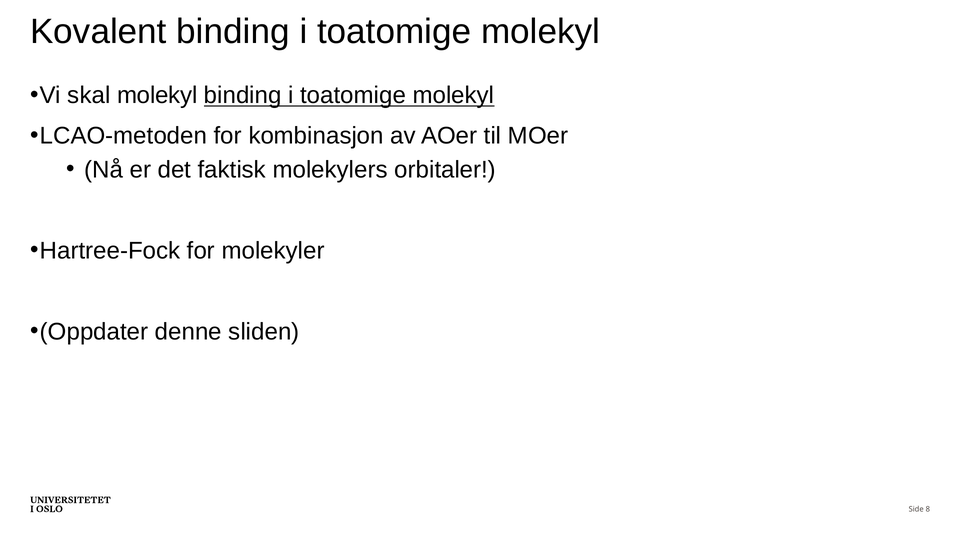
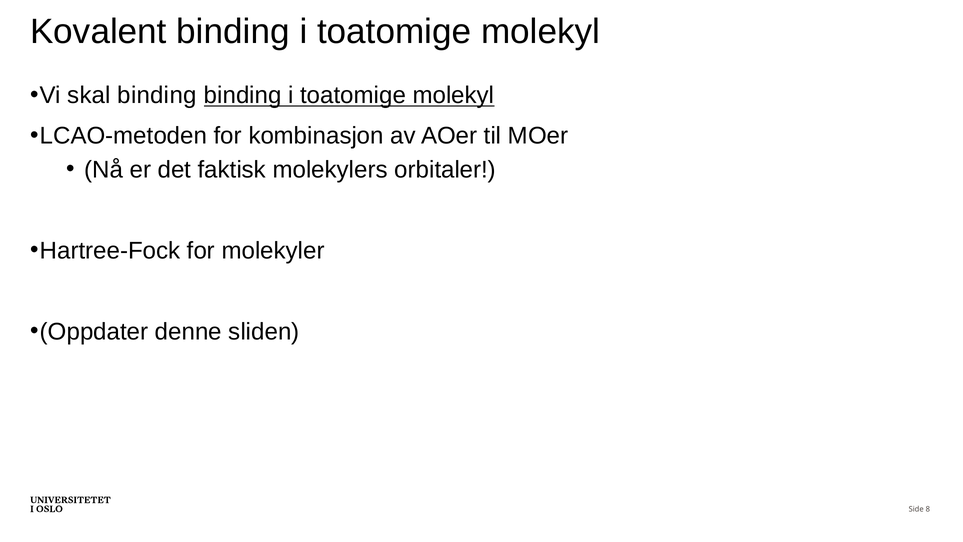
skal molekyl: molekyl -> binding
